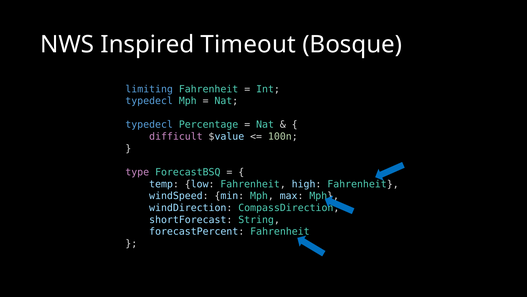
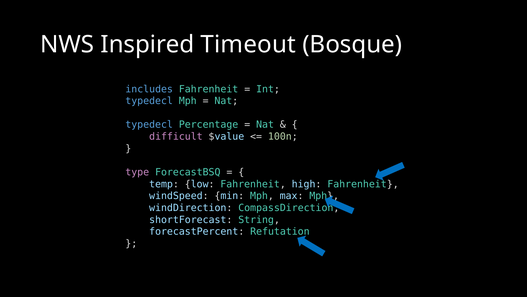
limiting: limiting -> includes
forecastPercent Fahrenheit: Fahrenheit -> Refutation
